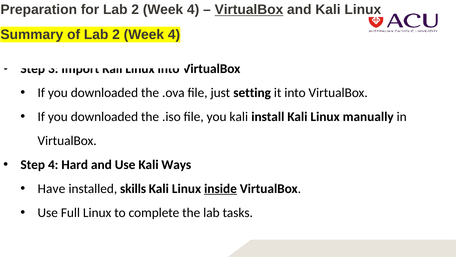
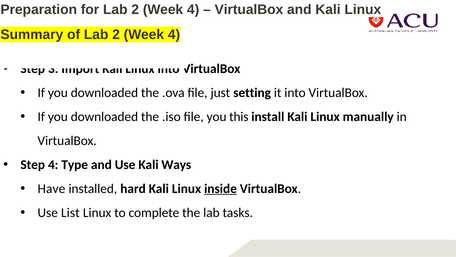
VirtualBox at (249, 10) underline: present -> none
you kali: kali -> this
Hard: Hard -> Type
skills: skills -> hard
Full: Full -> List
